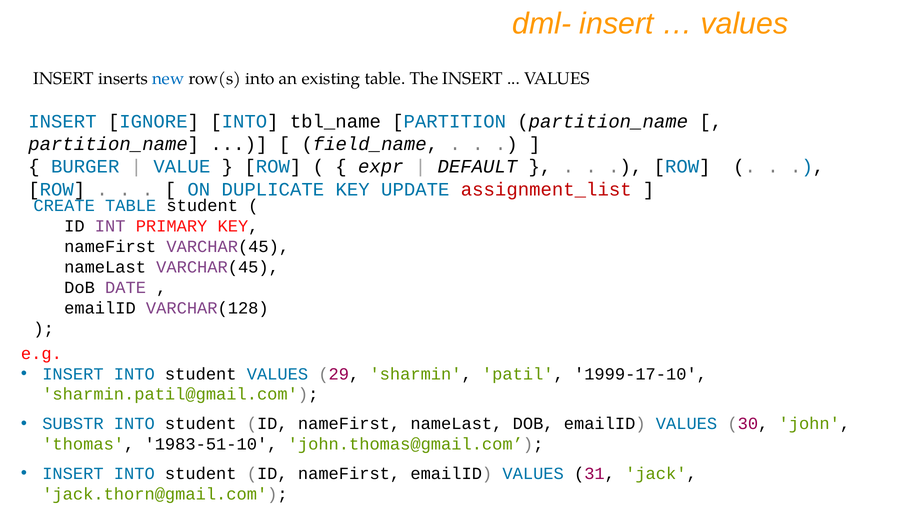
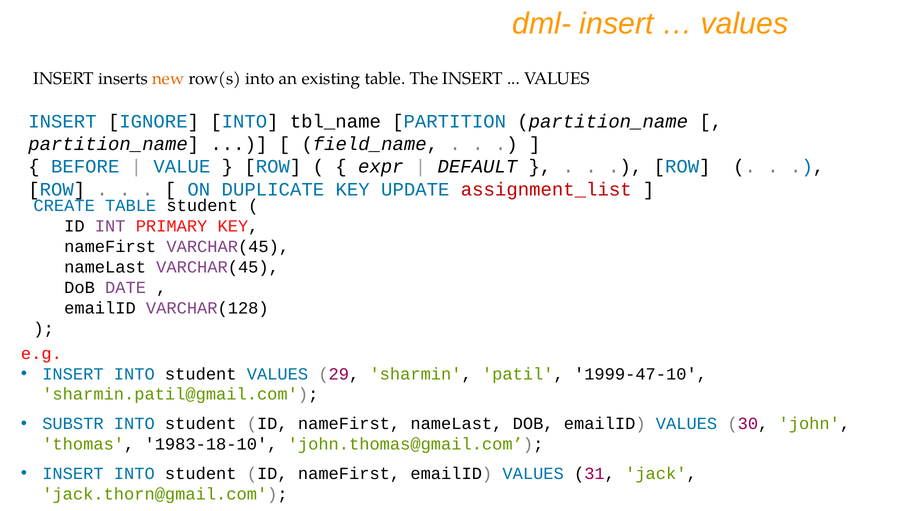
new colour: blue -> orange
BURGER: BURGER -> BEFORE
1999-17-10: 1999-17-10 -> 1999-47-10
1983-51-10: 1983-51-10 -> 1983-18-10
